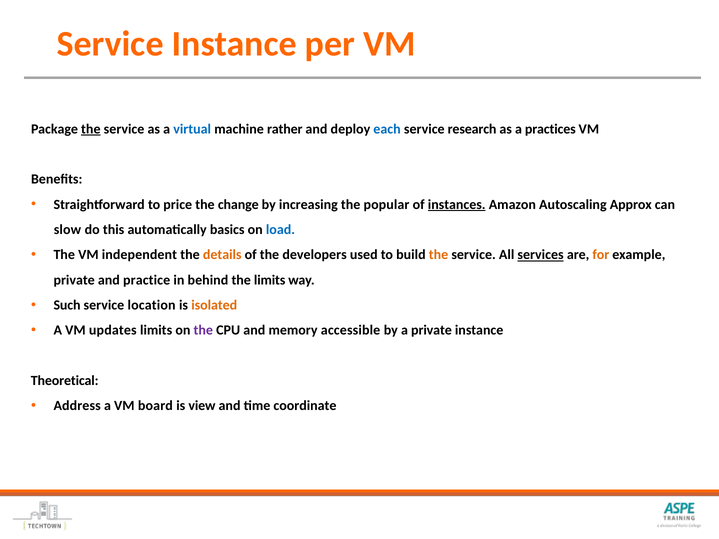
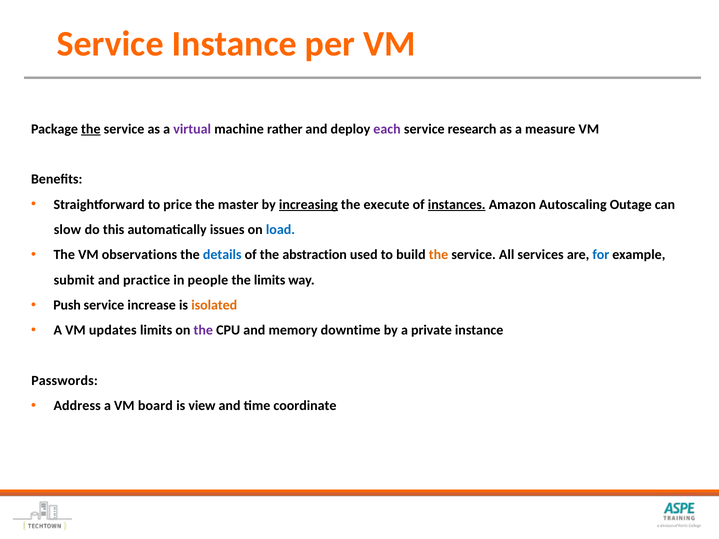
virtual colour: blue -> purple
each colour: blue -> purple
practices: practices -> measure
change: change -> master
increasing underline: none -> present
popular: popular -> execute
Approx: Approx -> Outage
basics: basics -> issues
independent: independent -> observations
details colour: orange -> blue
developers: developers -> abstraction
services underline: present -> none
for colour: orange -> blue
private at (74, 280): private -> submit
behind: behind -> people
Such: Such -> Push
location: location -> increase
accessible: accessible -> downtime
Theoretical: Theoretical -> Passwords
